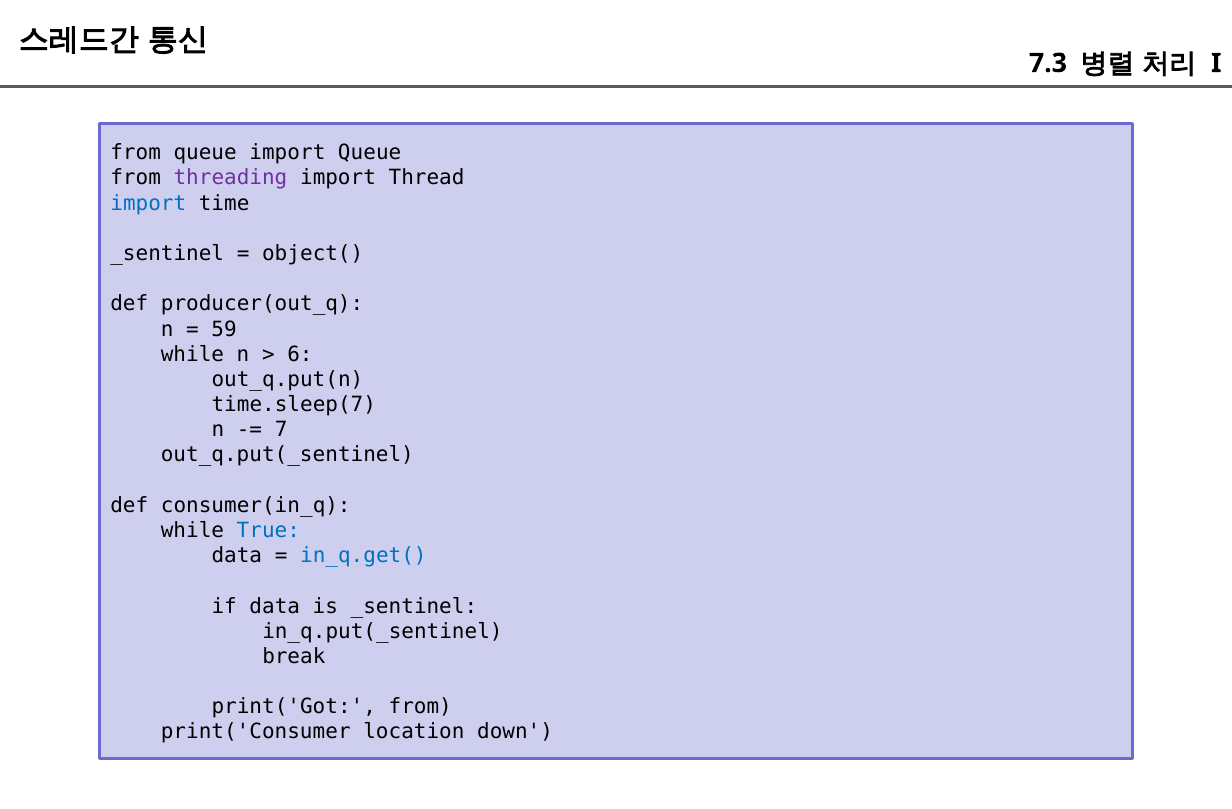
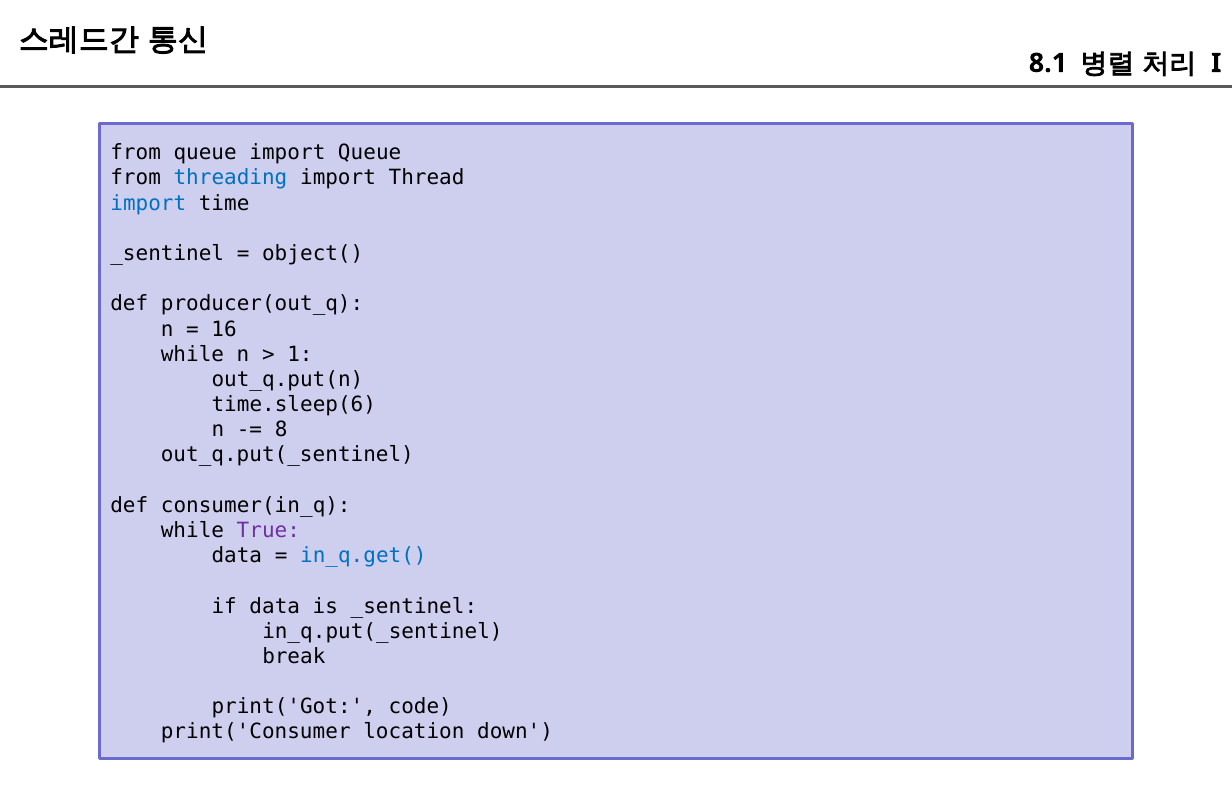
7.3: 7.3 -> 8.1
threading colour: purple -> blue
59: 59 -> 16
6: 6 -> 1
time.sleep(7: time.sleep(7 -> time.sleep(6
7: 7 -> 8
True colour: blue -> purple
print('Got from: from -> code
